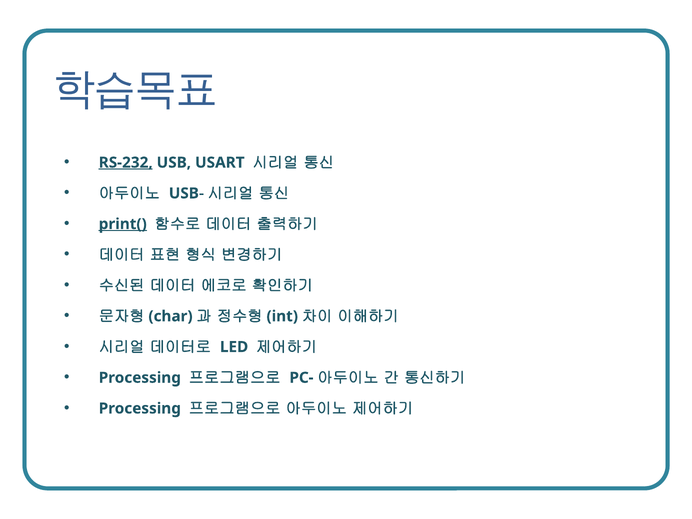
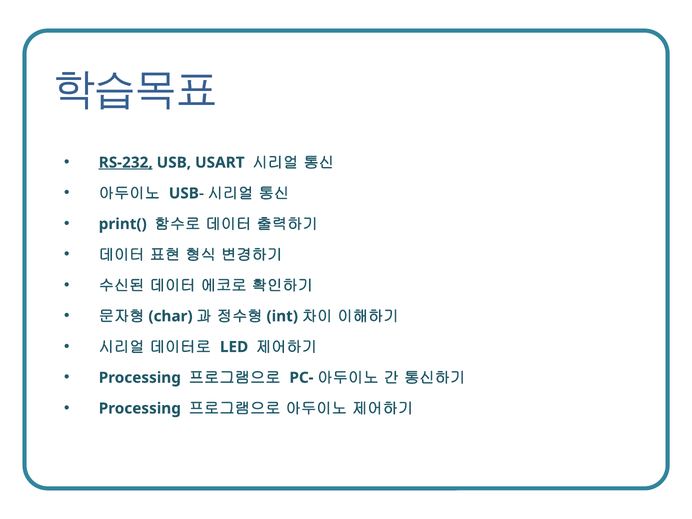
print( underline: present -> none
